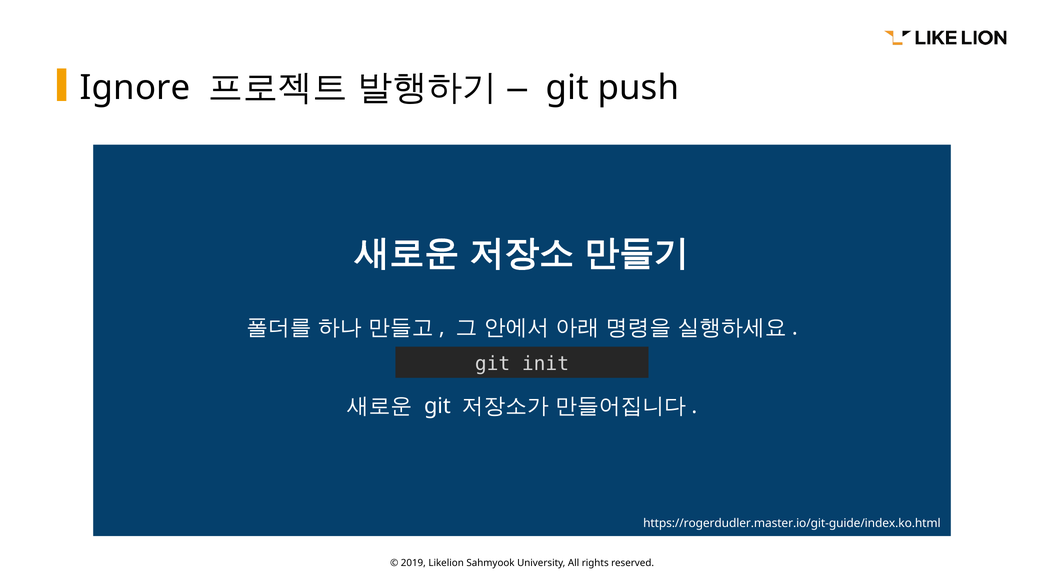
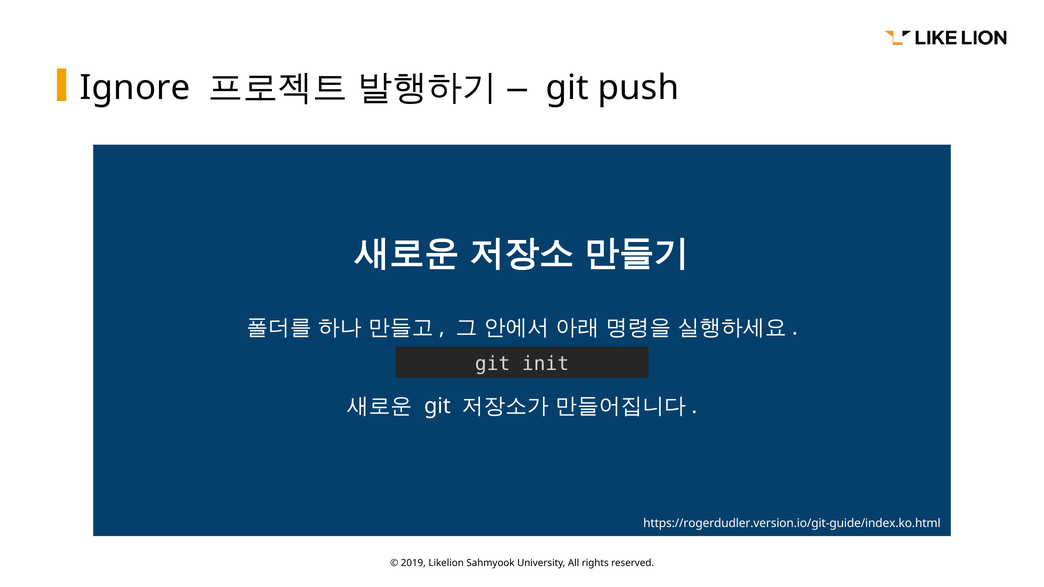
https://rogerdudler.master.io/git-guide/index.ko.html: https://rogerdudler.master.io/git-guide/index.ko.html -> https://rogerdudler.version.io/git-guide/index.ko.html
